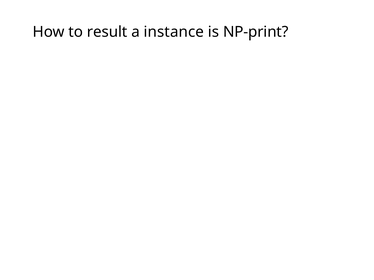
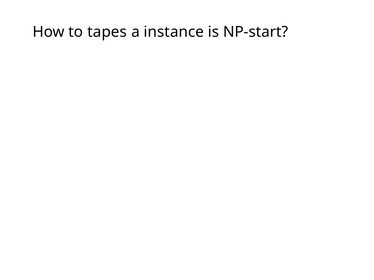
result: result -> tapes
NP-print: NP-print -> NP-start
